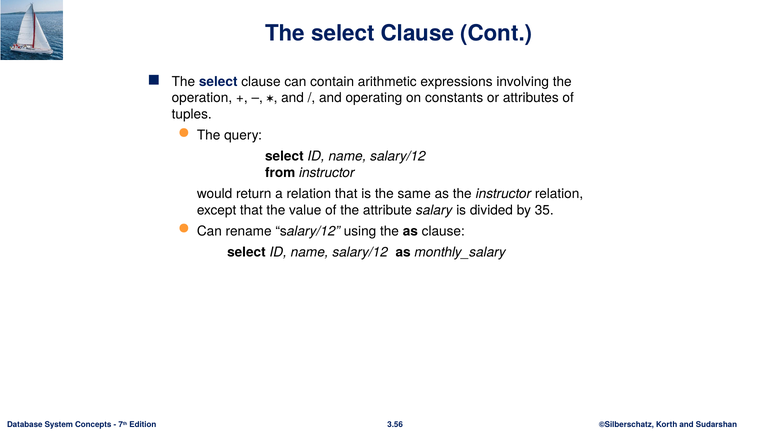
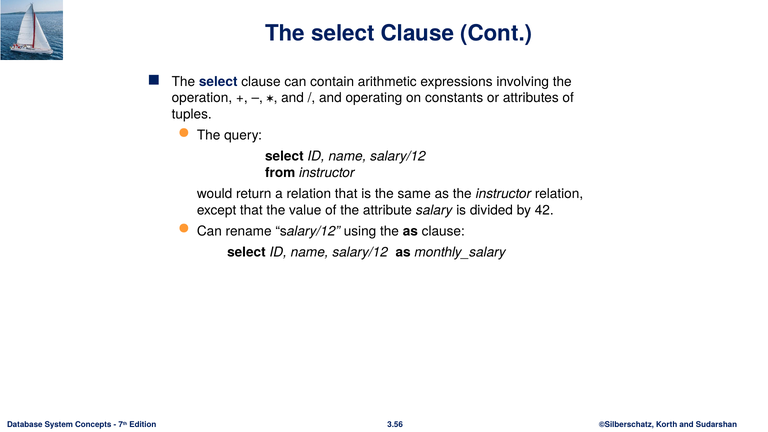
35: 35 -> 42
